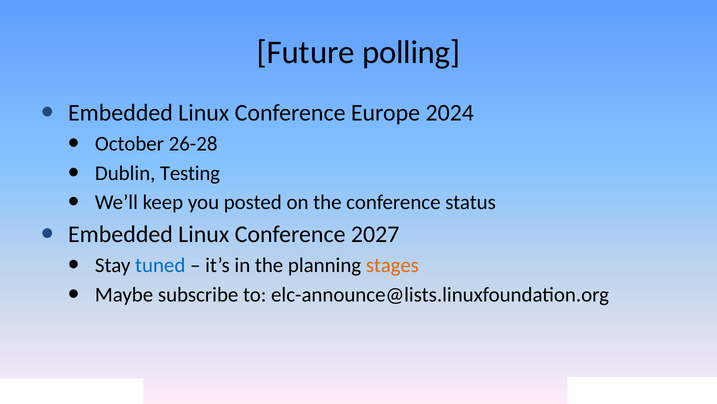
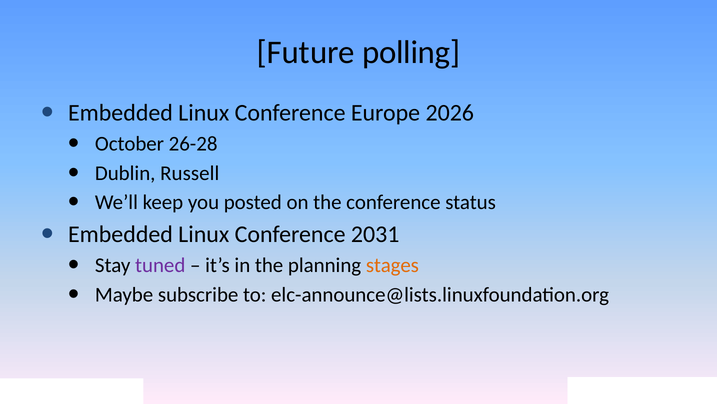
2024: 2024 -> 2026
Testing: Testing -> Russell
2027: 2027 -> 2031
tuned colour: blue -> purple
